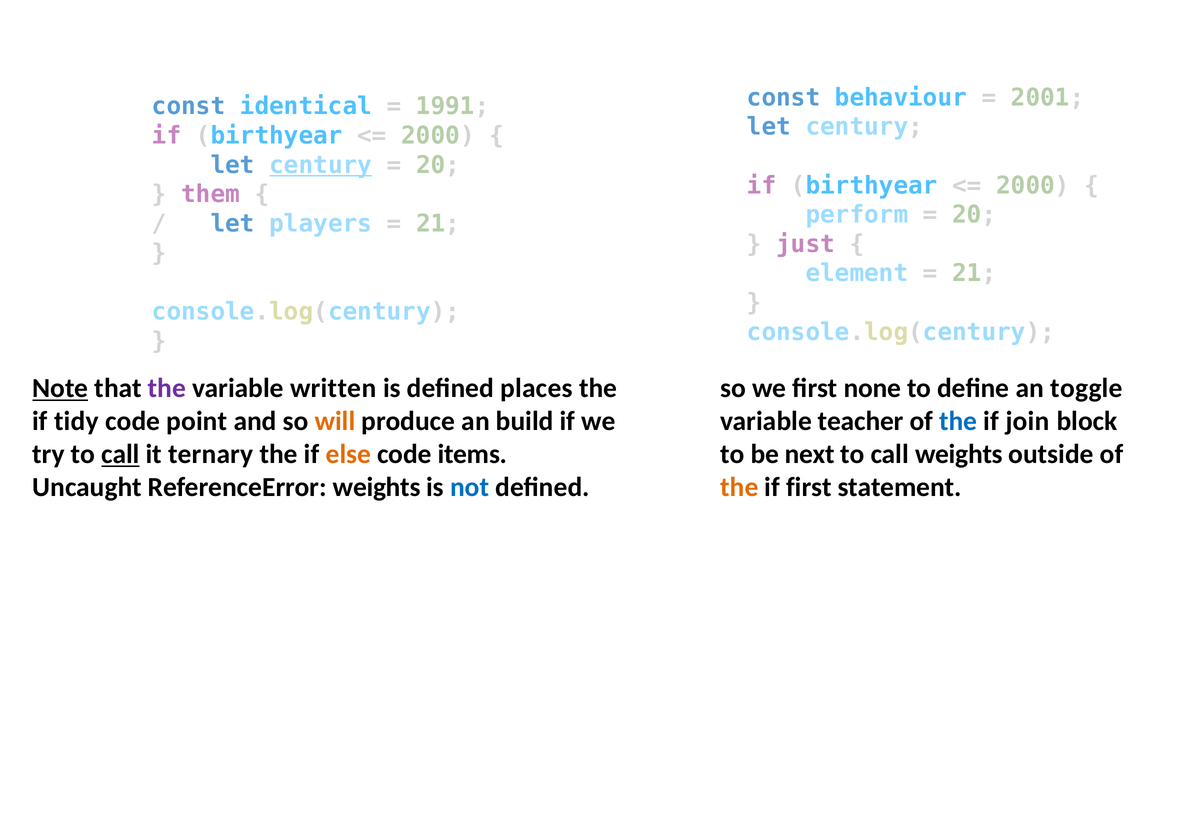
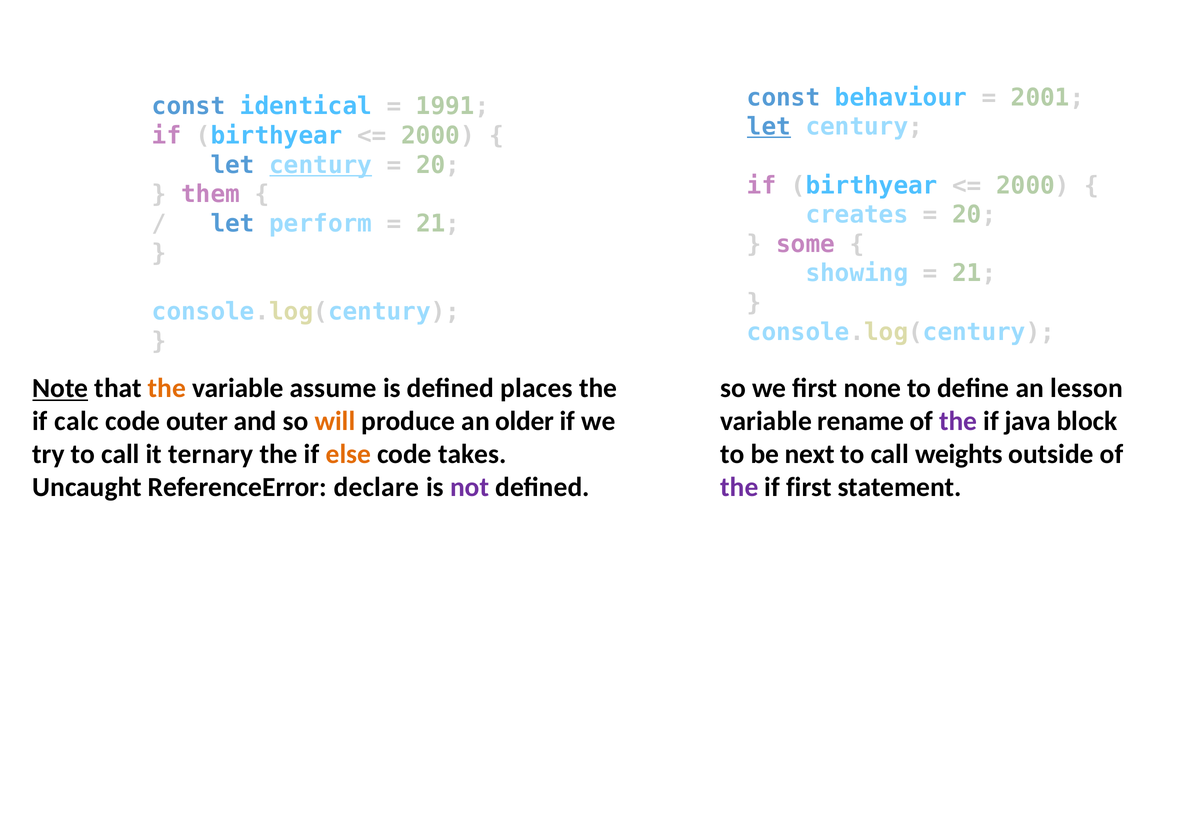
let at (769, 127) underline: none -> present
perform: perform -> creates
players: players -> perform
just: just -> some
element: element -> showing
the at (167, 388) colour: purple -> orange
written: written -> assume
toggle: toggle -> lesson
tidy: tidy -> calc
point: point -> outer
build: build -> older
teacher: teacher -> rename
the at (958, 421) colour: blue -> purple
join: join -> java
call at (120, 454) underline: present -> none
items: items -> takes
ReferenceError weights: weights -> declare
not colour: blue -> purple
the at (739, 487) colour: orange -> purple
